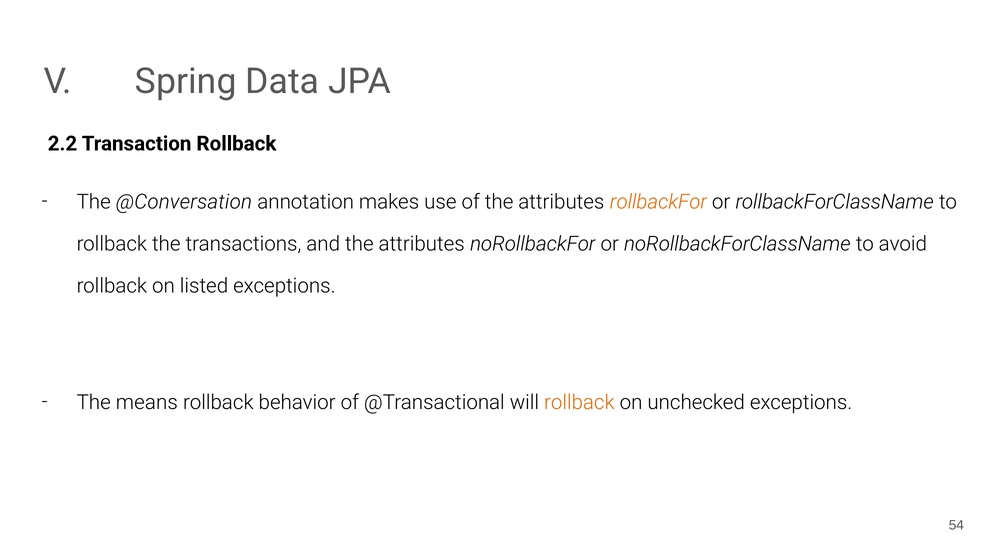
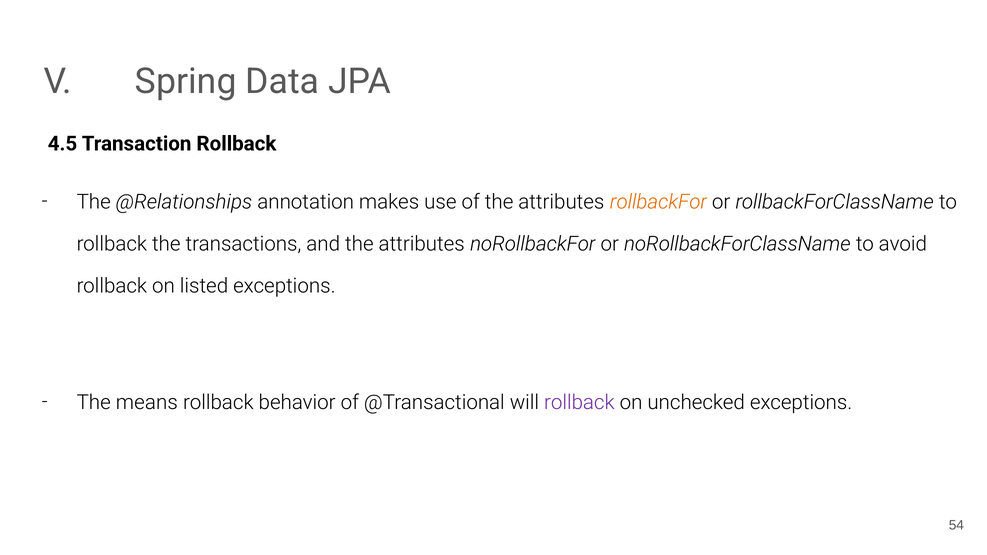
2.2: 2.2 -> 4.5
@Conversation: @Conversation -> @Relationships
rollback at (579, 403) colour: orange -> purple
